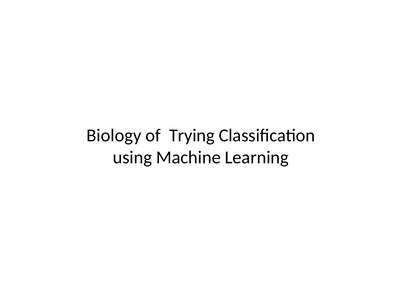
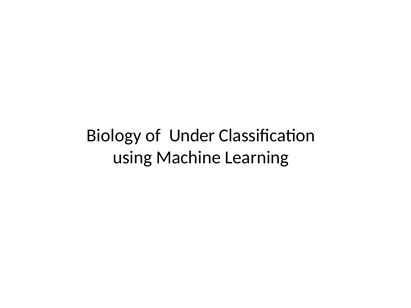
Trying: Trying -> Under
